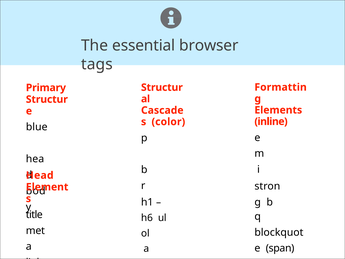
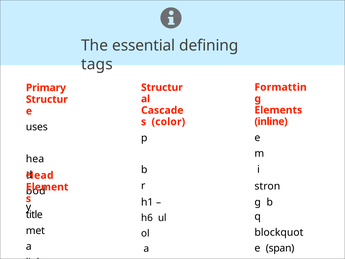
browser: browser -> defining
blue: blue -> uses
